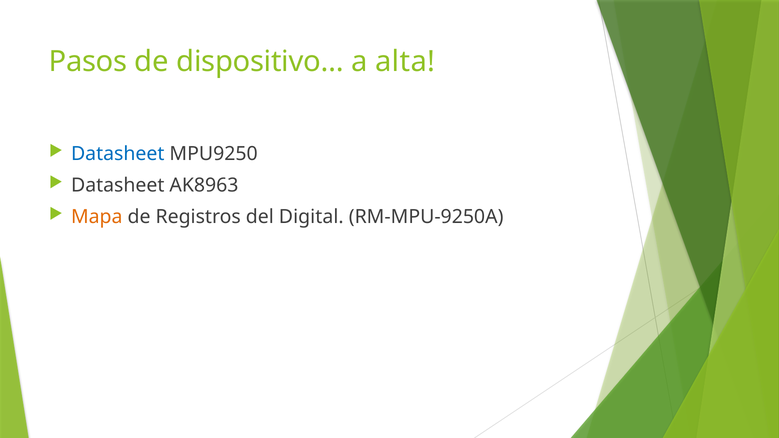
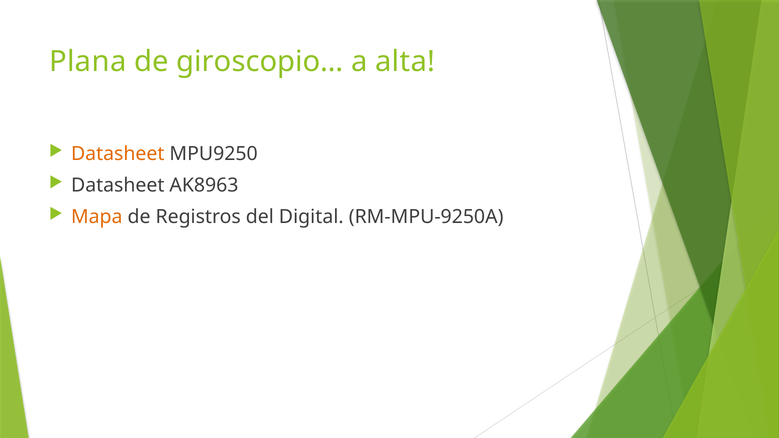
Pasos: Pasos -> Plana
dispositivo…: dispositivo… -> giroscopio…
Datasheet at (118, 154) colour: blue -> orange
